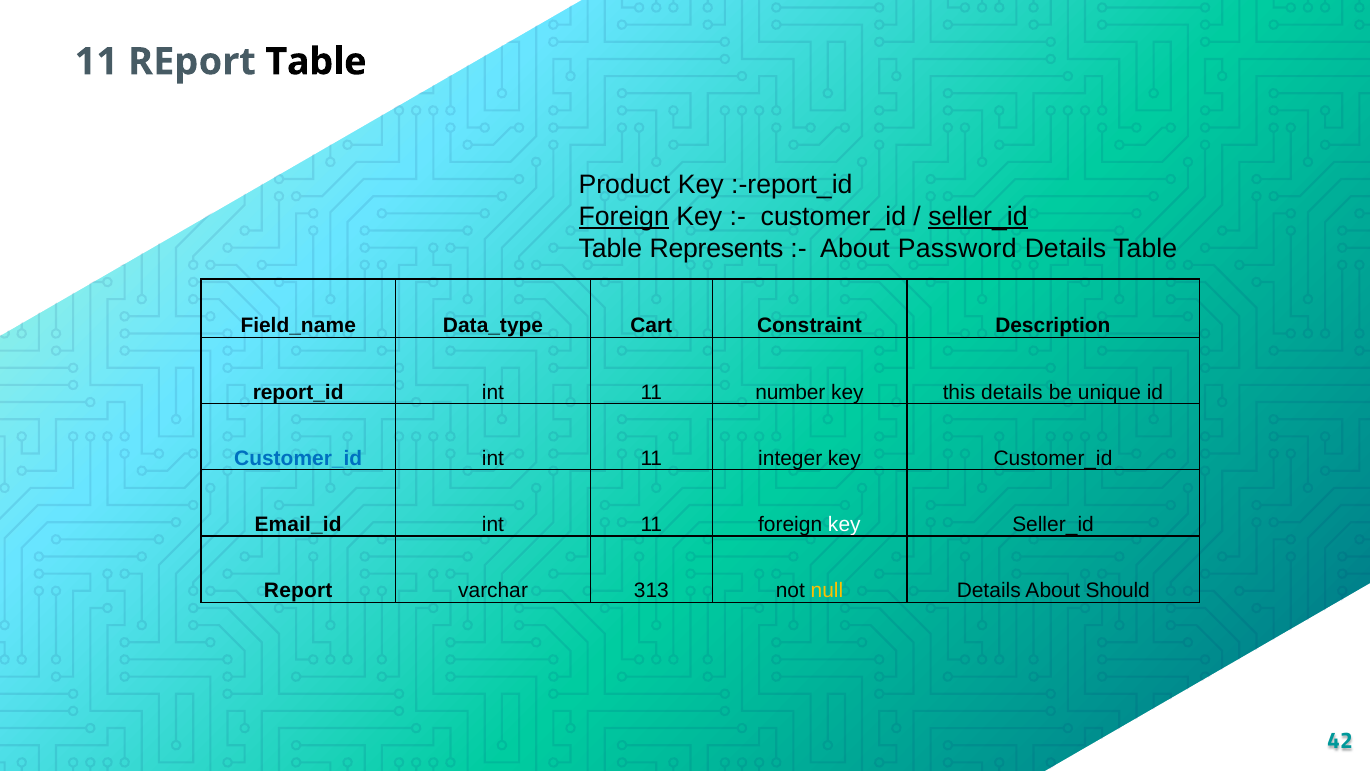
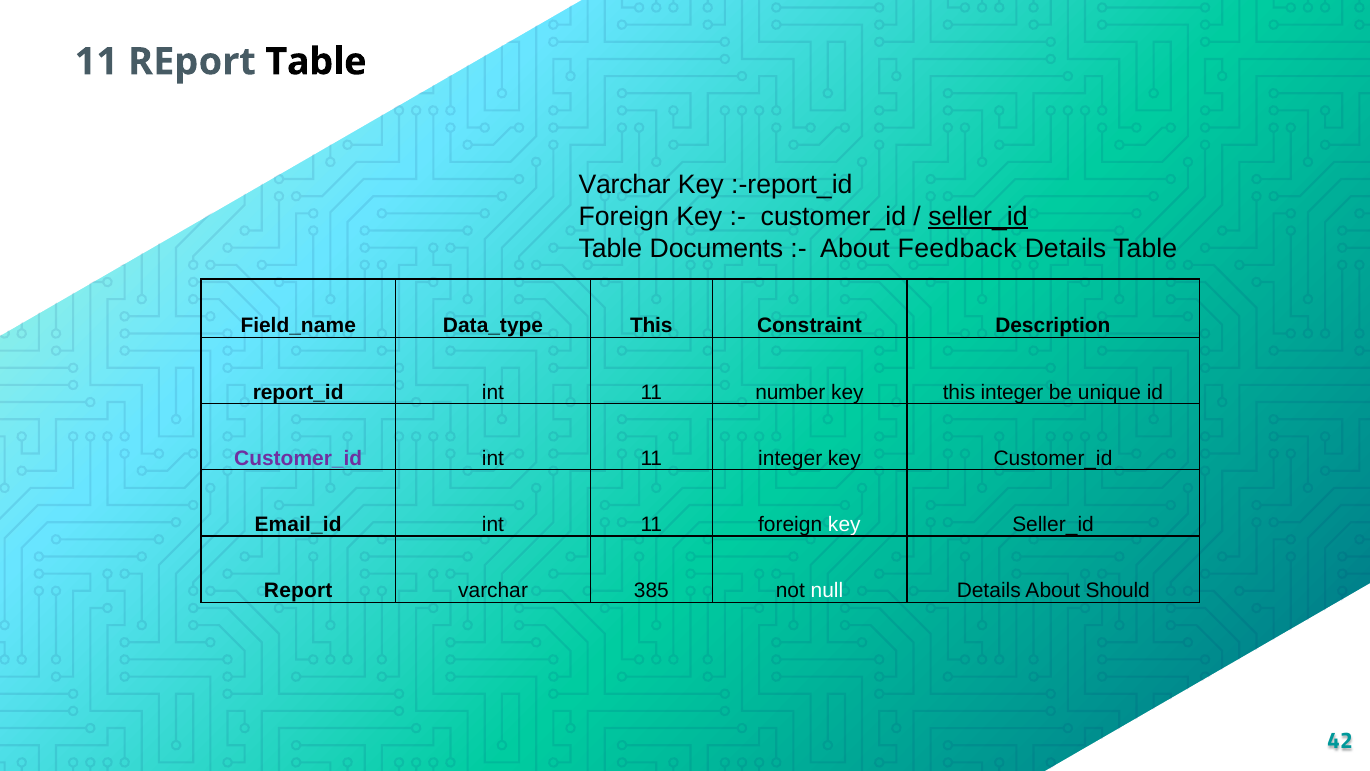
Product at (624, 185): Product -> Varchar
Foreign at (624, 217) underline: present -> none
Represents: Represents -> Documents
Password: Password -> Feedback
Cart at (651, 326): Cart -> This
this details: details -> integer
Customer_id at (298, 458) colour: blue -> purple
313: 313 -> 385
null colour: yellow -> white
